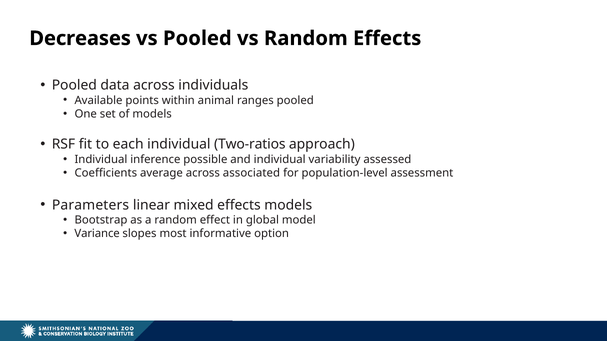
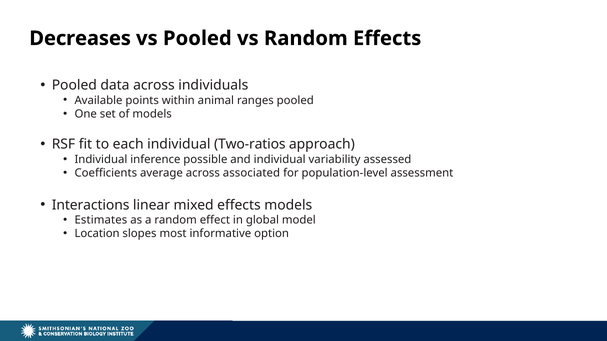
Parameters: Parameters -> Interactions
Bootstrap: Bootstrap -> Estimates
Variance: Variance -> Location
